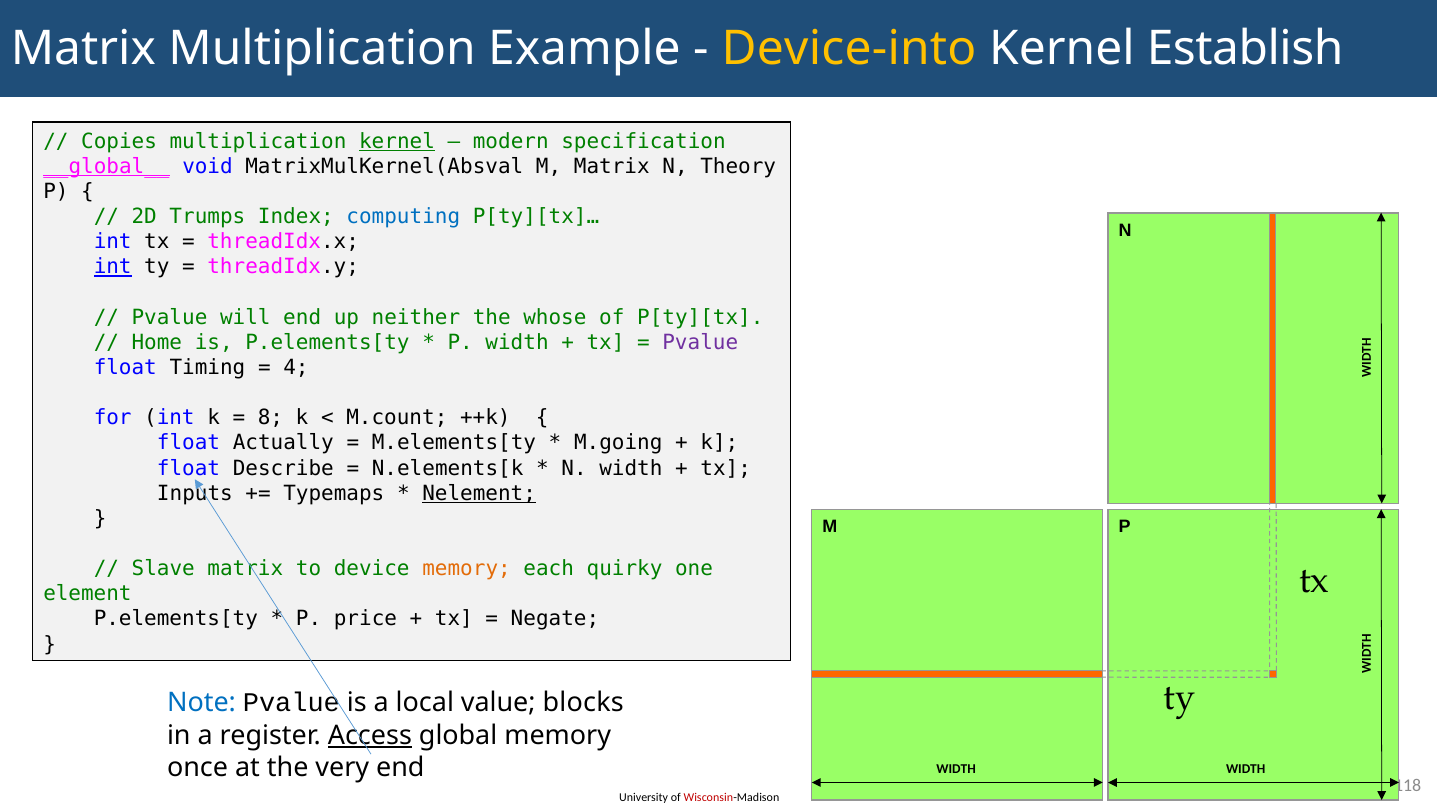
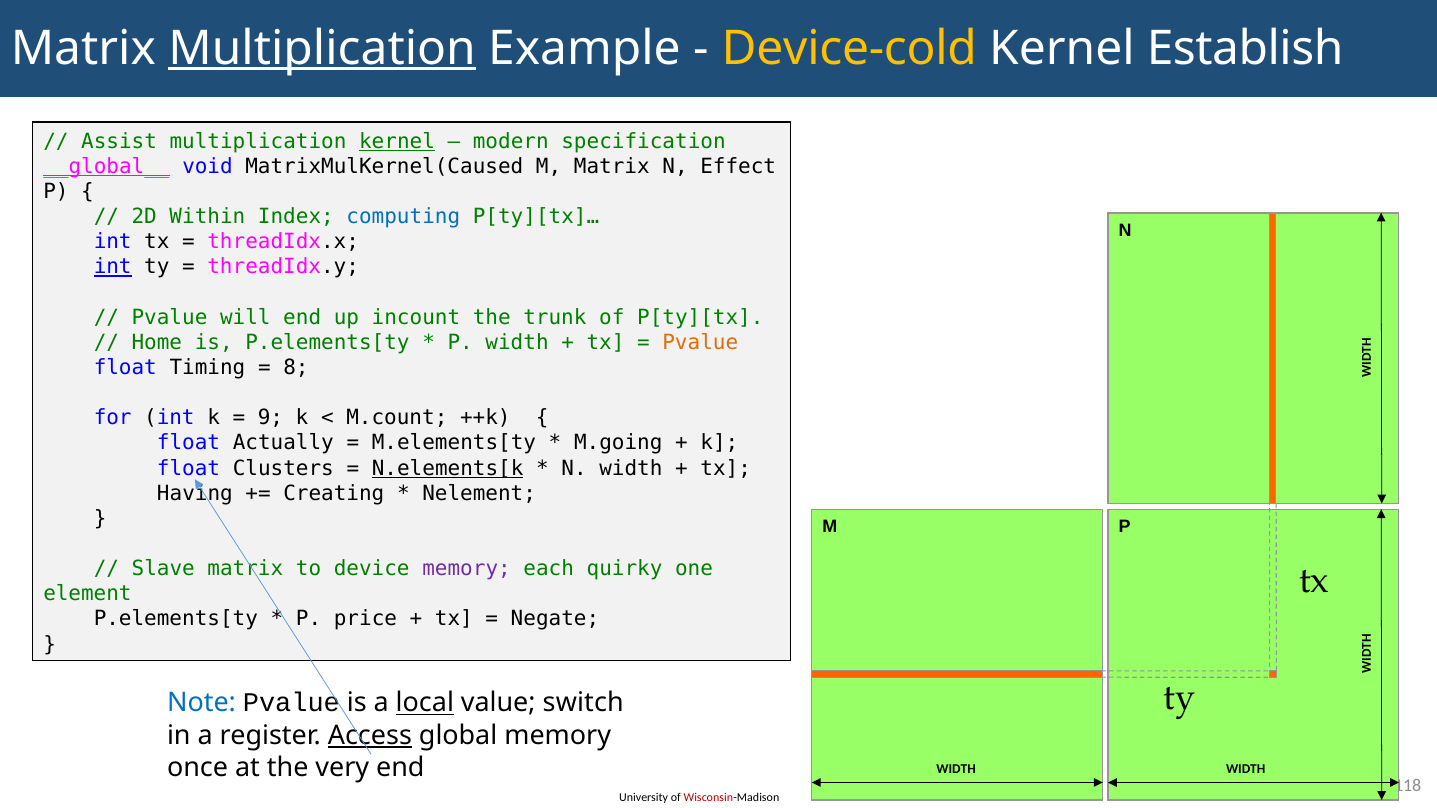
Multiplication at (322, 48) underline: none -> present
Device-into: Device-into -> Device-cold
Copies: Copies -> Assist
MatrixMulKernel(Absval: MatrixMulKernel(Absval -> MatrixMulKernel(Caused
Theory: Theory -> Effect
Trumps: Trumps -> Within
neither: neither -> incount
whose: whose -> trunk
Pvalue at (700, 343) colour: purple -> orange
4: 4 -> 8
8: 8 -> 9
Describe: Describe -> Clusters
N.elements[k underline: none -> present
Inputs: Inputs -> Having
Typemaps: Typemaps -> Creating
Nelement underline: present -> none
memory at (467, 569) colour: orange -> purple
local underline: none -> present
blocks: blocks -> switch
